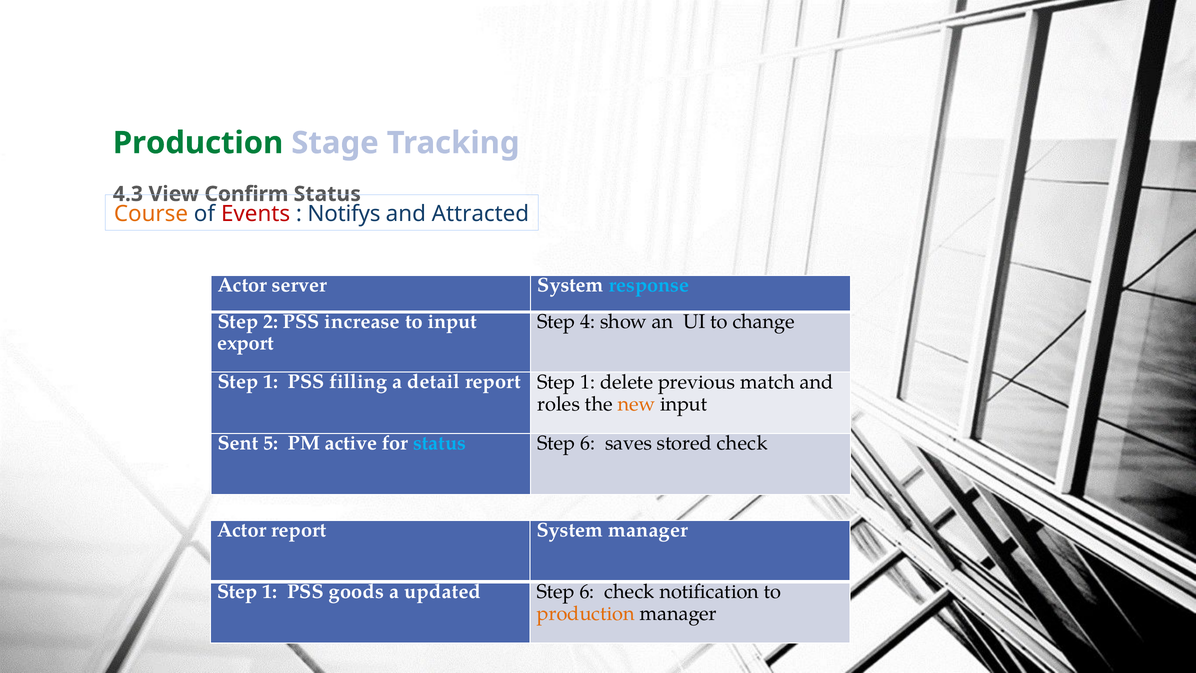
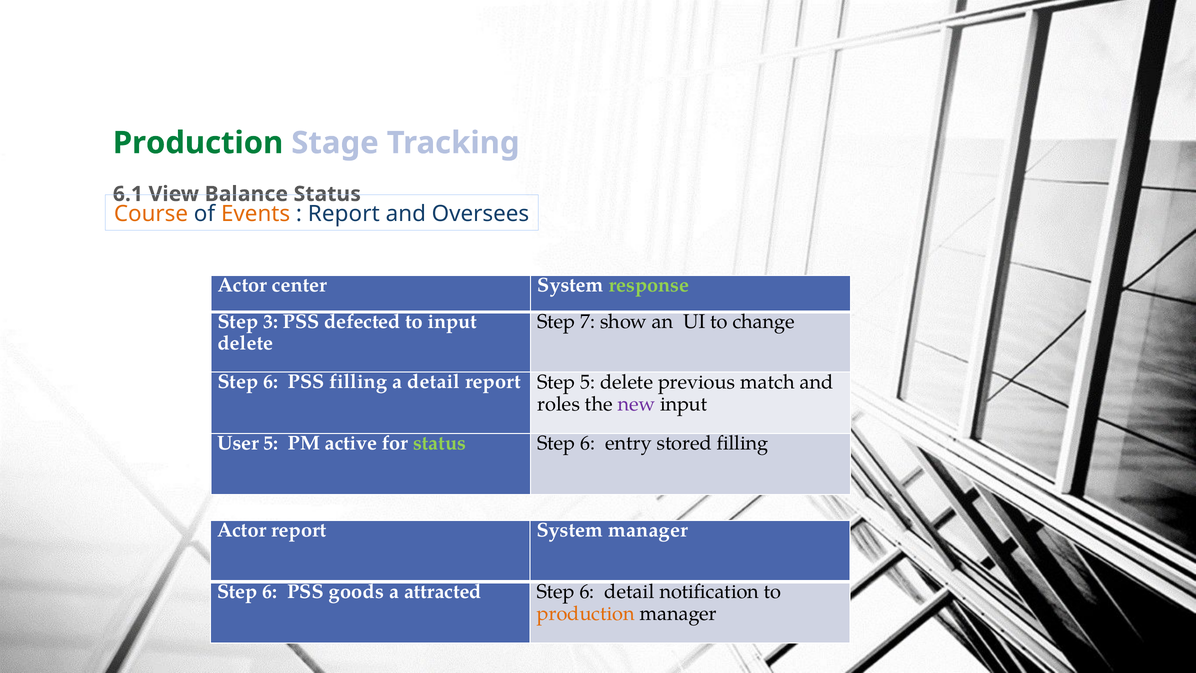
4.3: 4.3 -> 6.1
Confirm: Confirm -> Balance
Events colour: red -> orange
Notifys at (344, 214): Notifys -> Report
Attracted: Attracted -> Oversees
server: server -> center
response colour: light blue -> light green
2: 2 -> 3
increase: increase -> defected
4: 4 -> 7
export at (246, 343): export -> delete
1 at (271, 382): 1 -> 6
report Step 1: 1 -> 5
new colour: orange -> purple
Sent: Sent -> User
status at (440, 443) colour: light blue -> light green
saves: saves -> entry
stored check: check -> filling
1 at (270, 592): 1 -> 6
updated: updated -> attracted
6 check: check -> detail
